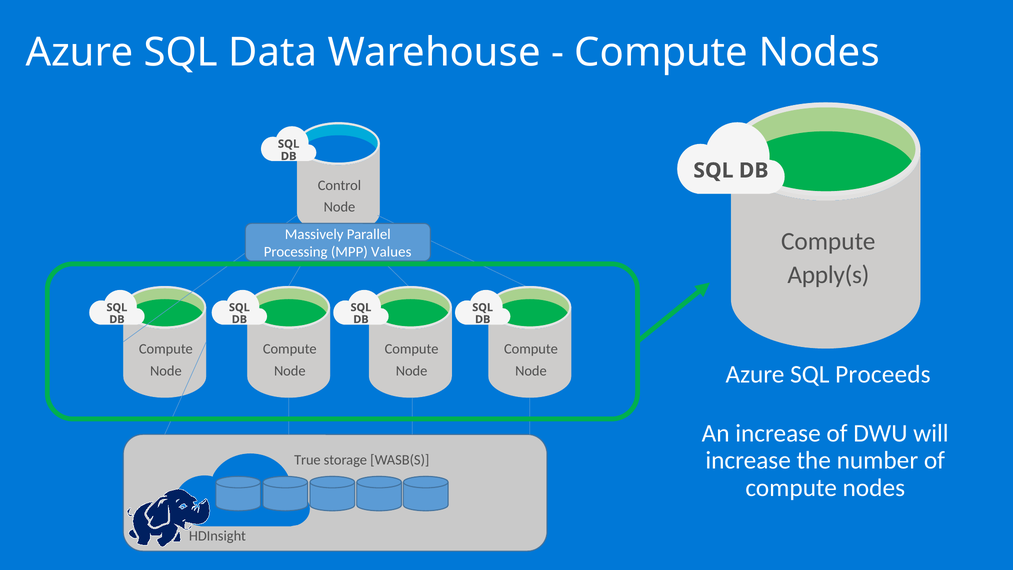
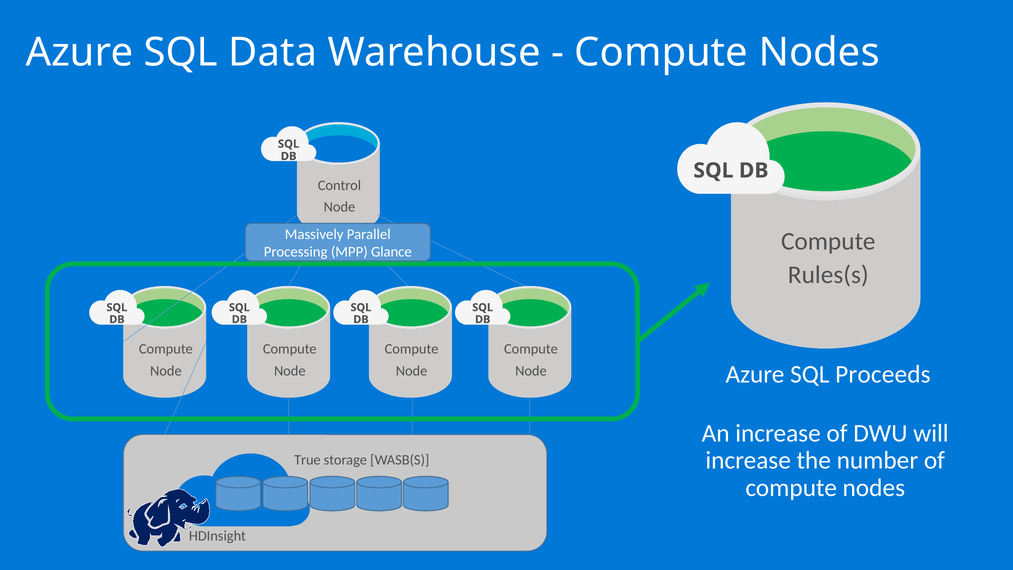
Values: Values -> Glance
Apply(s: Apply(s -> Rules(s
